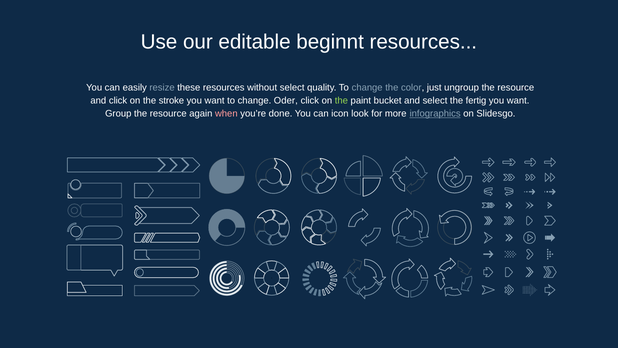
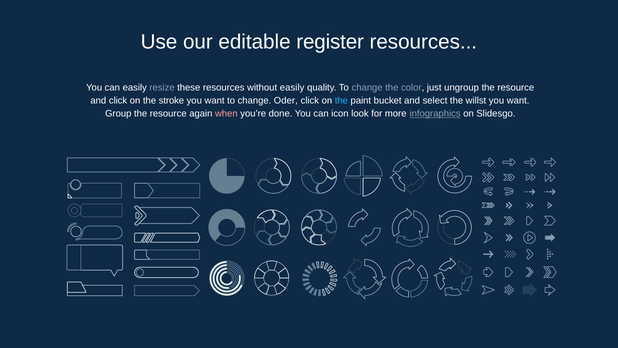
beginnt: beginnt -> register
without select: select -> easily
the at (341, 100) colour: light green -> light blue
fertig: fertig -> willst
